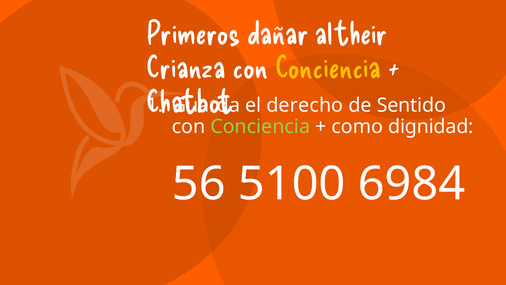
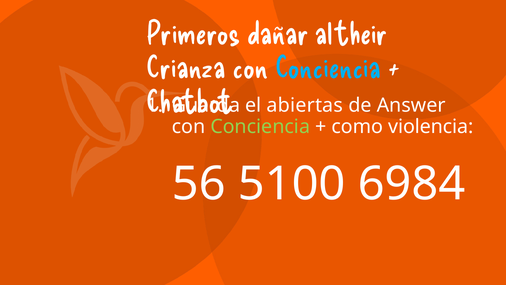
Conciencia at (328, 68) colour: yellow -> light blue
derecho: derecho -> abiertas
Sentido: Sentido -> Answer
dignidad: dignidad -> violencia
